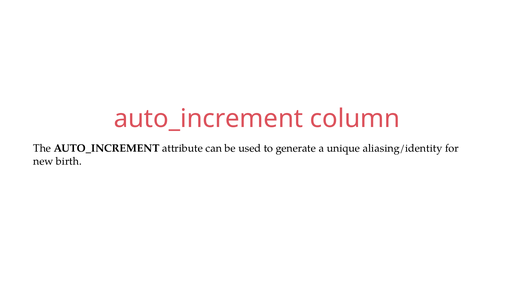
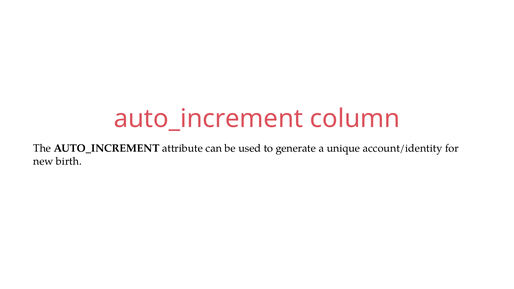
aliasing/identity: aliasing/identity -> account/identity
